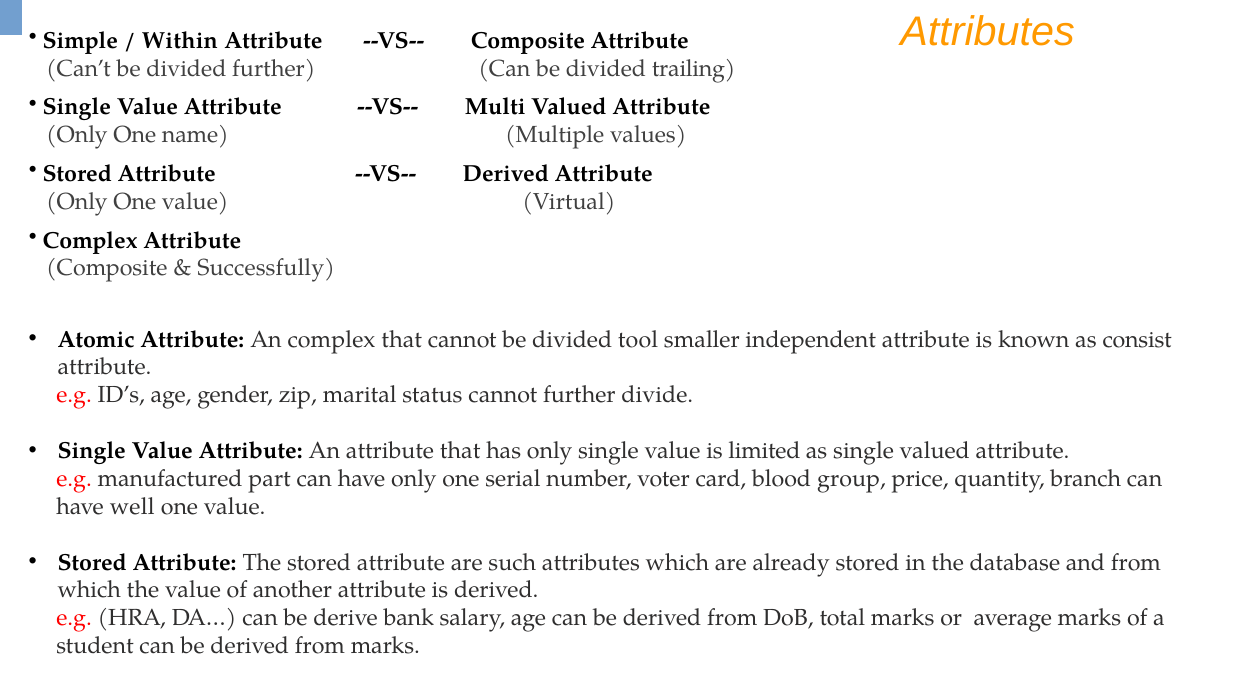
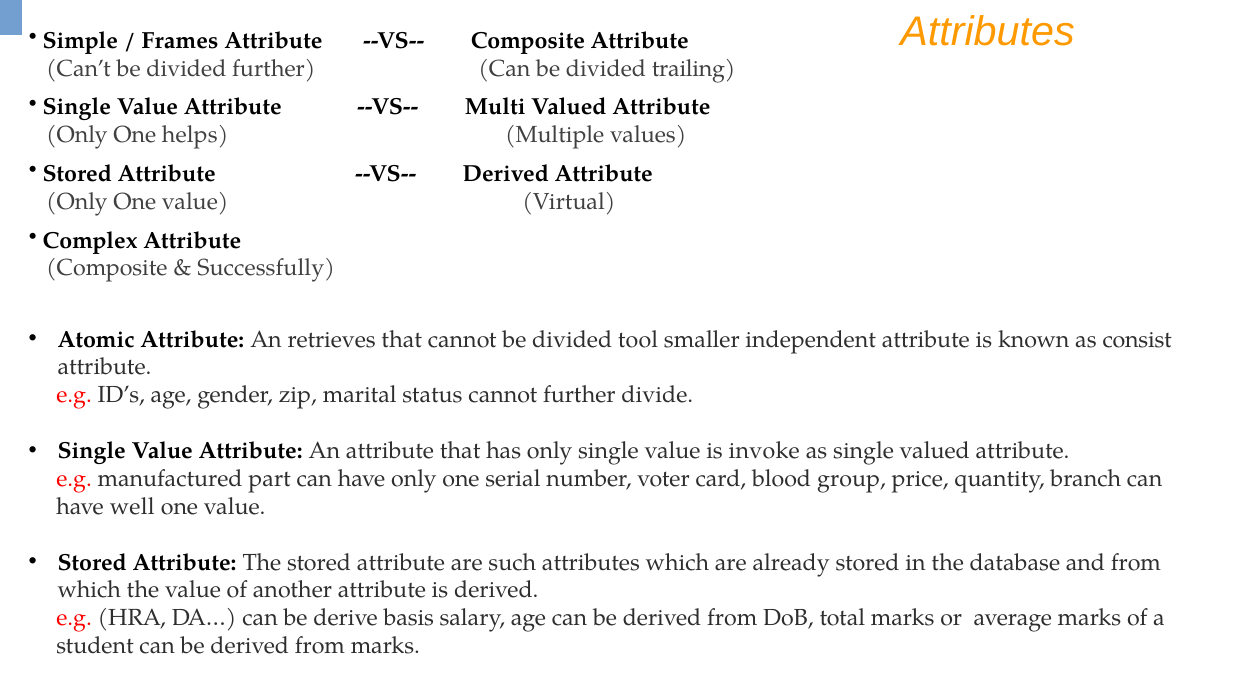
Within: Within -> Frames
name: name -> helps
An complex: complex -> retrieves
limited: limited -> invoke
bank: bank -> basis
